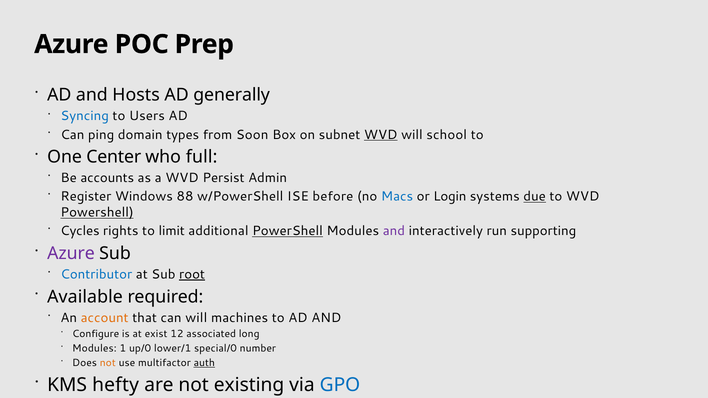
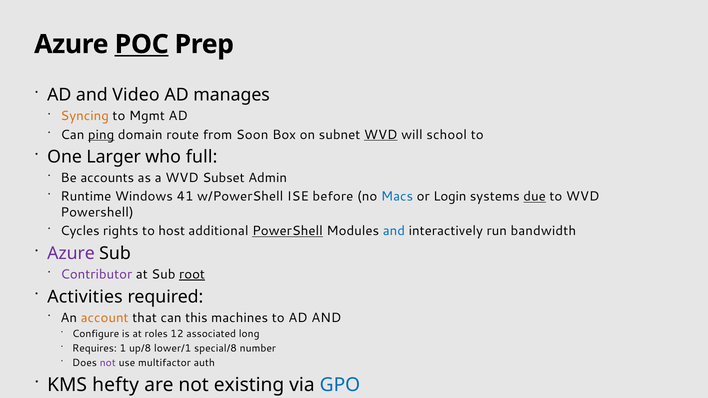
POC underline: none -> present
Hosts: Hosts -> Video
generally: generally -> manages
Syncing colour: blue -> orange
Users: Users -> Mgmt
ping underline: none -> present
types: types -> route
Center: Center -> Larger
Persist: Persist -> Subset
Register: Register -> Runtime
88: 88 -> 41
Powershell at (97, 213) underline: present -> none
limit: limit -> host
and at (394, 231) colour: purple -> blue
supporting: supporting -> bandwidth
Contributor colour: blue -> purple
Available: Available -> Activities
can will: will -> this
exist: exist -> roles
Modules at (94, 348): Modules -> Requires
up/0: up/0 -> up/8
special/0: special/0 -> special/8
not at (108, 363) colour: orange -> purple
auth underline: present -> none
